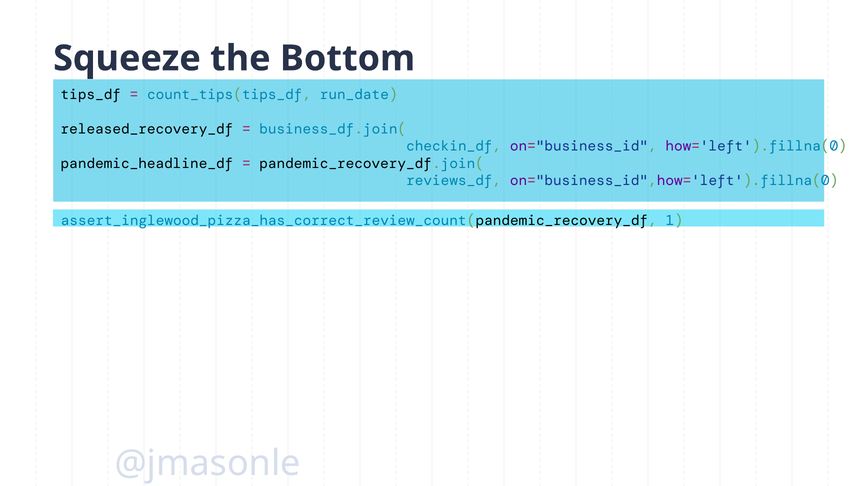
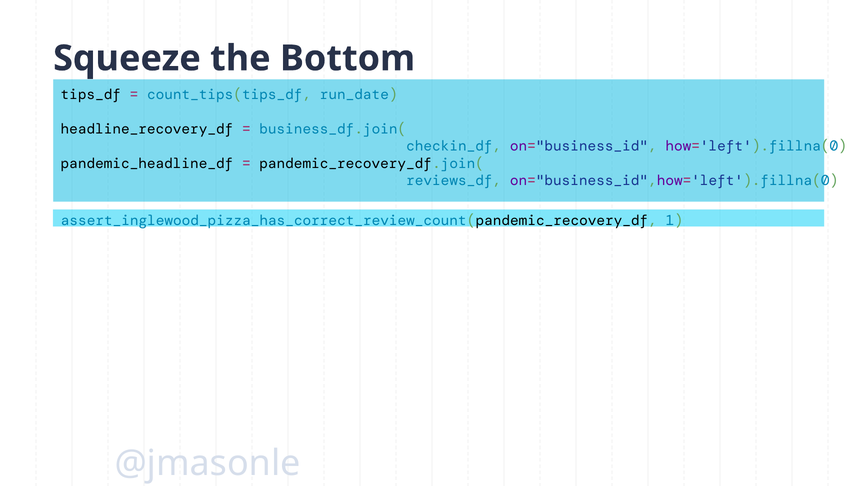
released_recovery_df: released_recovery_df -> headline_recovery_df
